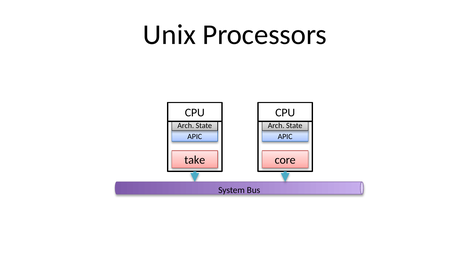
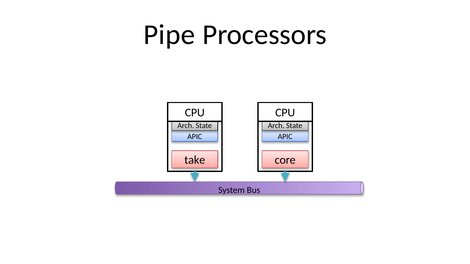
Unix: Unix -> Pipe
